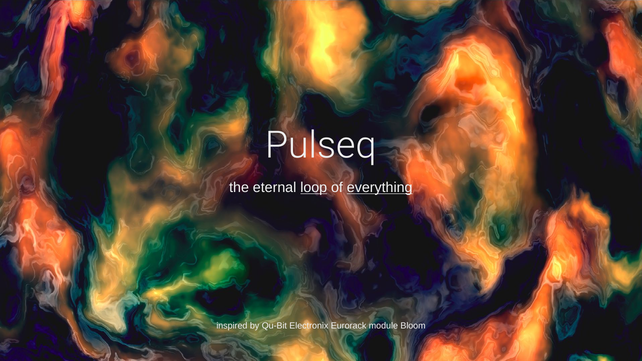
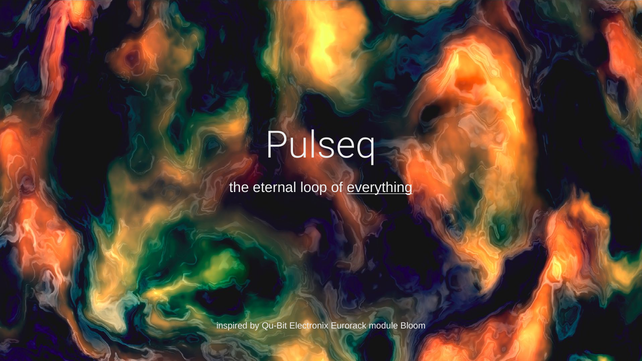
loop underline: present -> none
